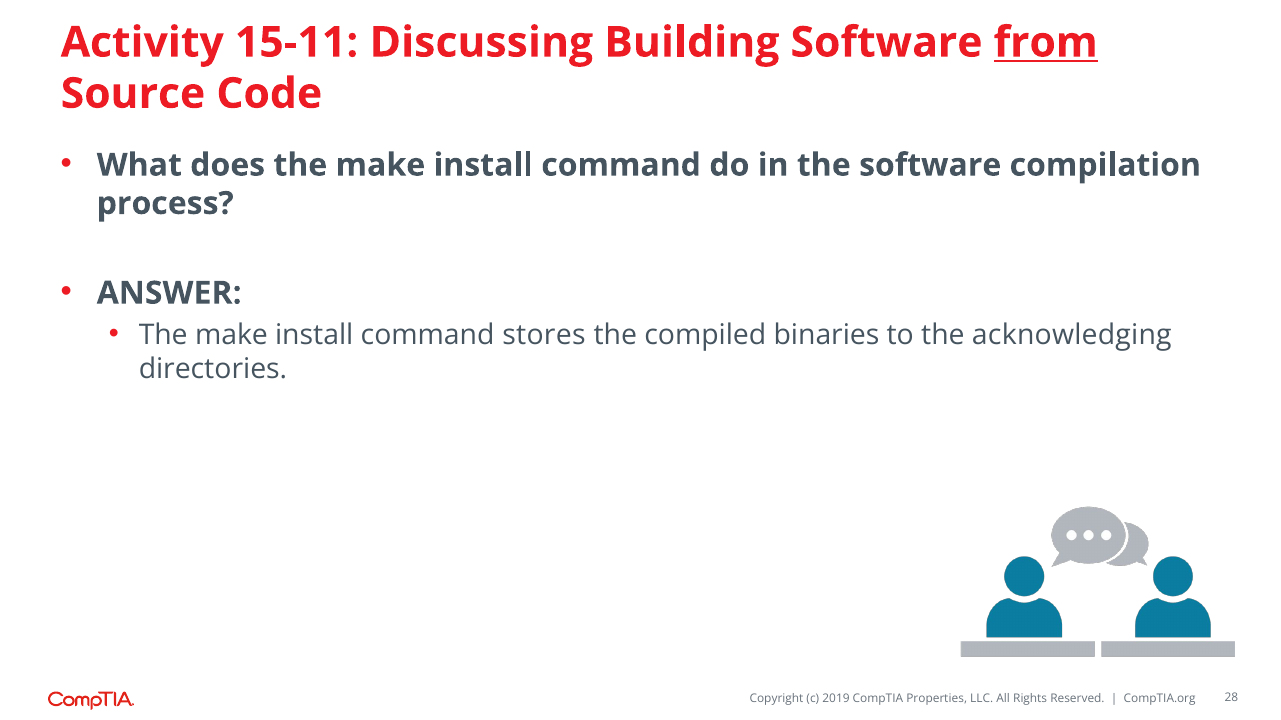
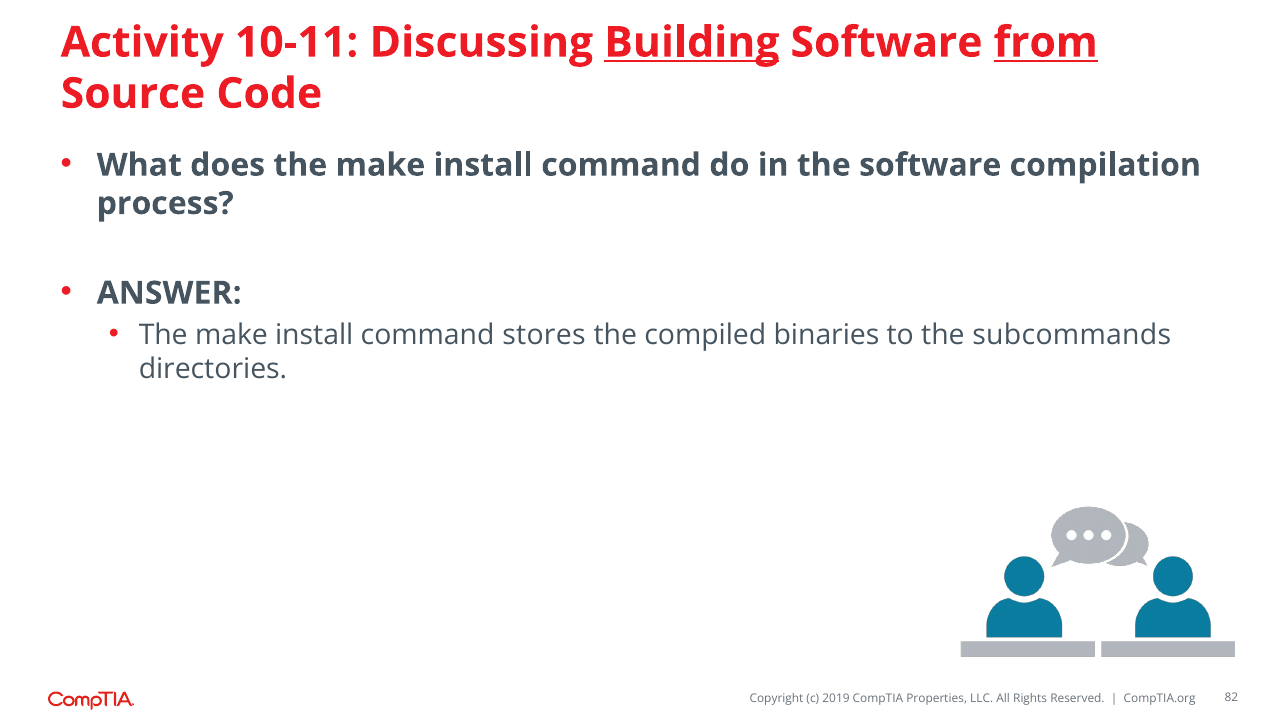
15-11: 15-11 -> 10-11
Building underline: none -> present
acknowledging: acknowledging -> subcommands
28: 28 -> 82
